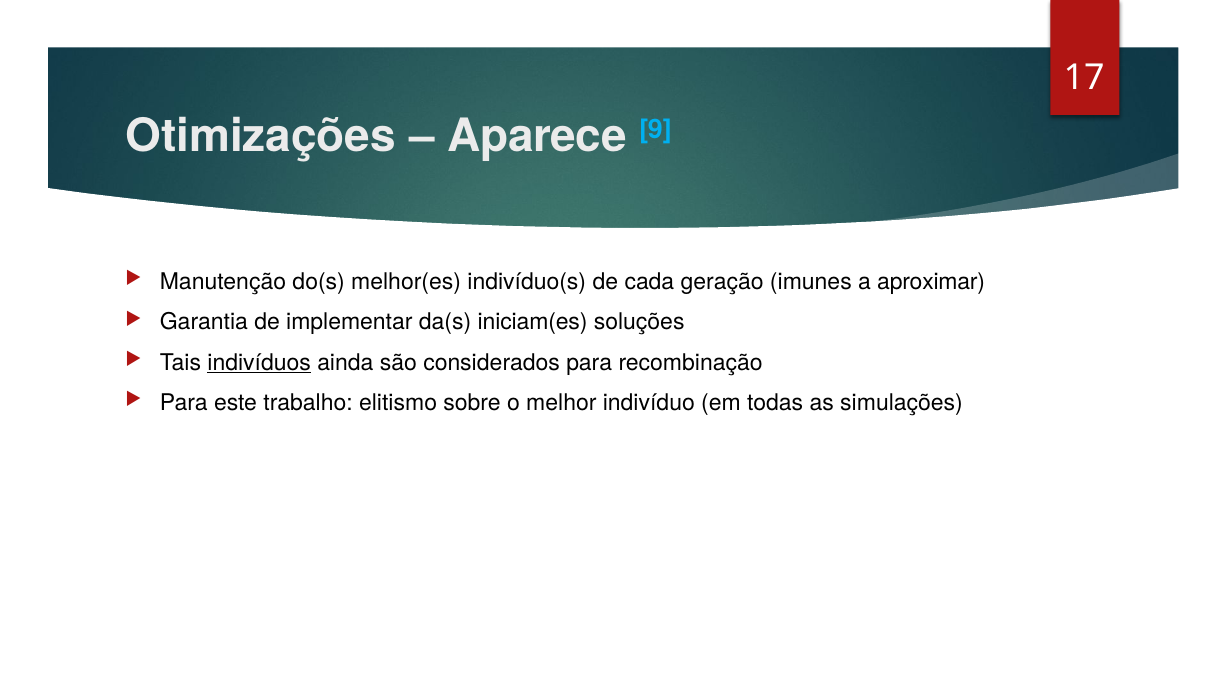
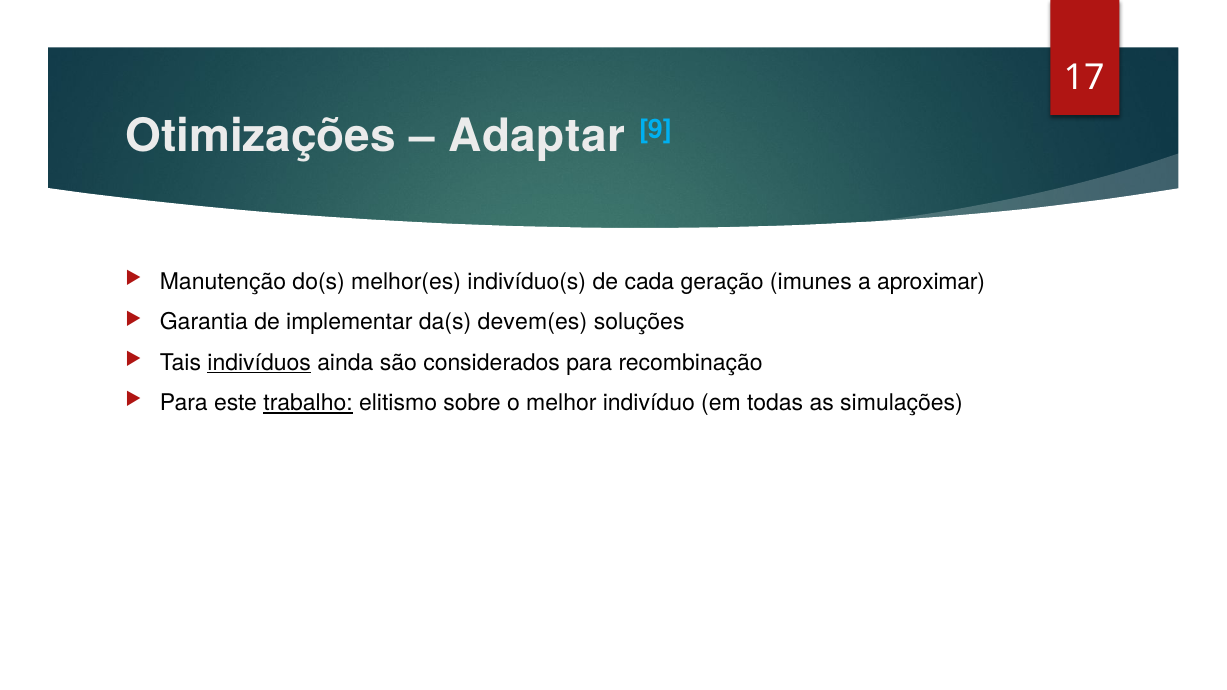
Aparece: Aparece -> Adaptar
iniciam(es: iniciam(es -> devem(es
trabalho underline: none -> present
